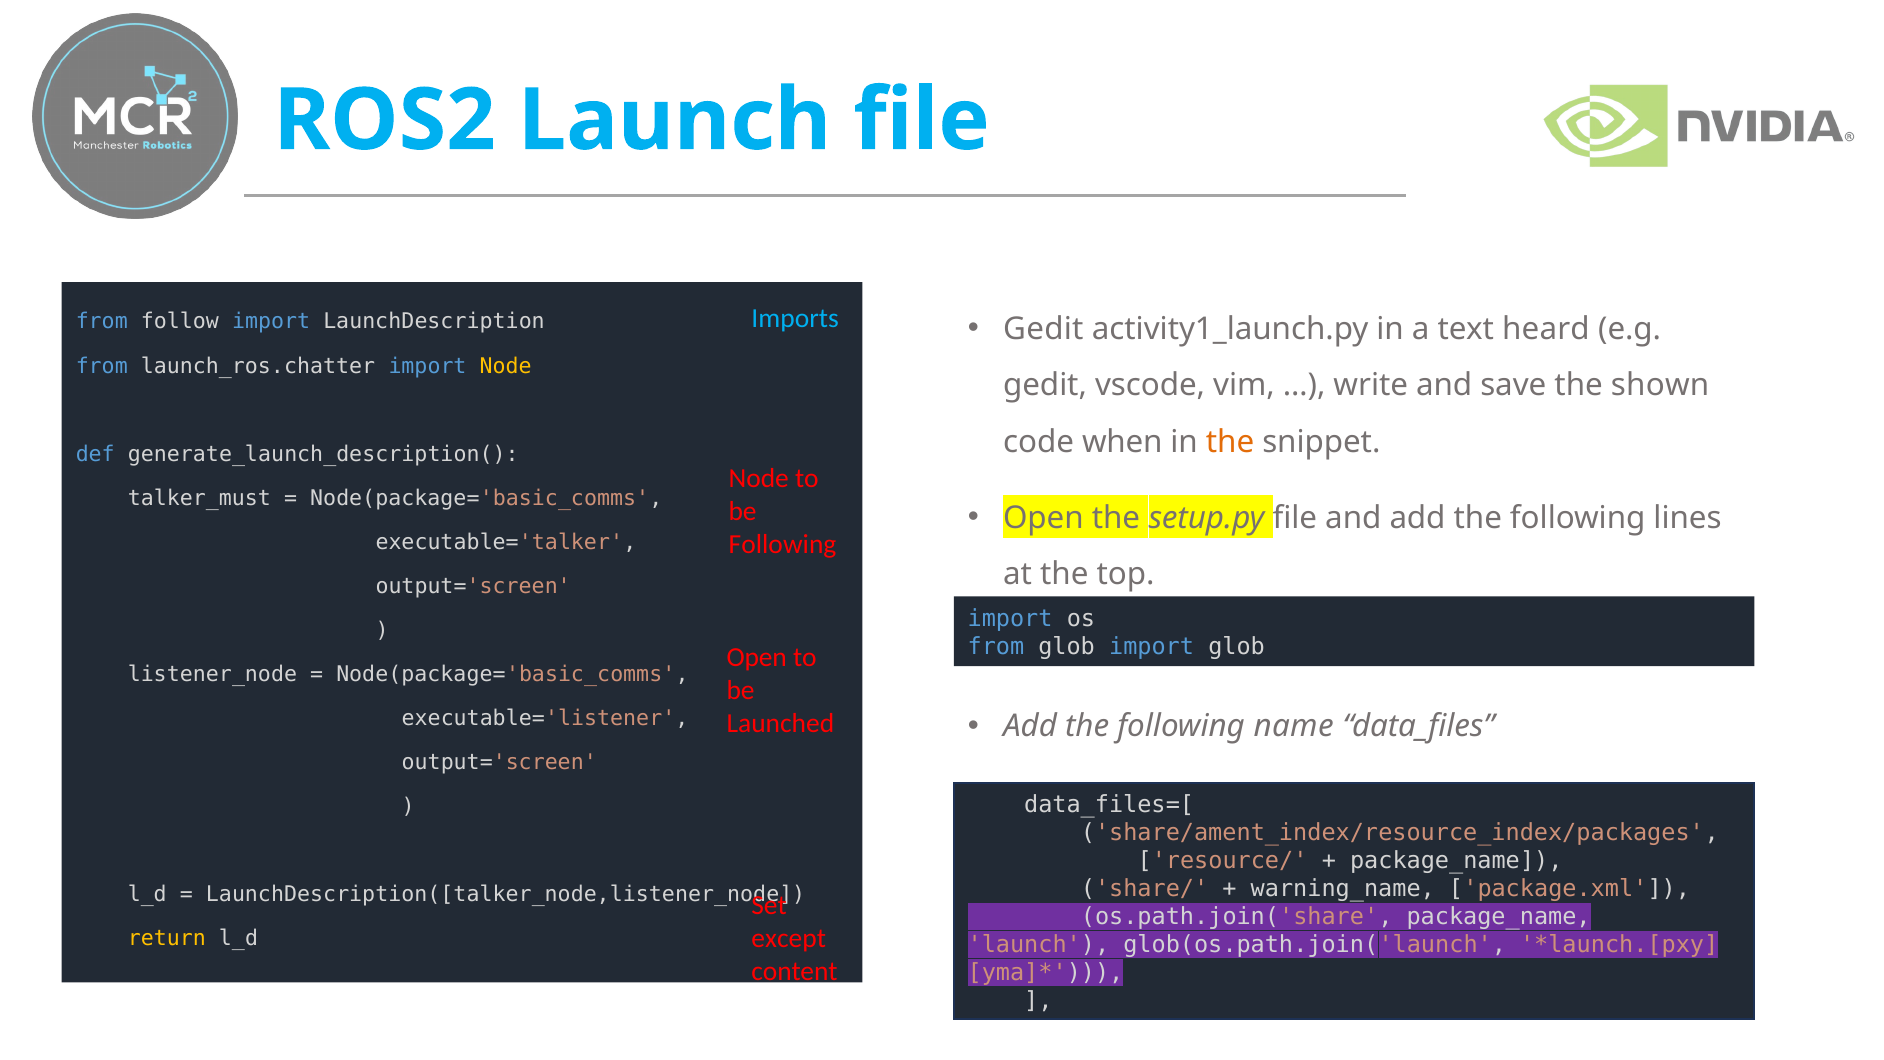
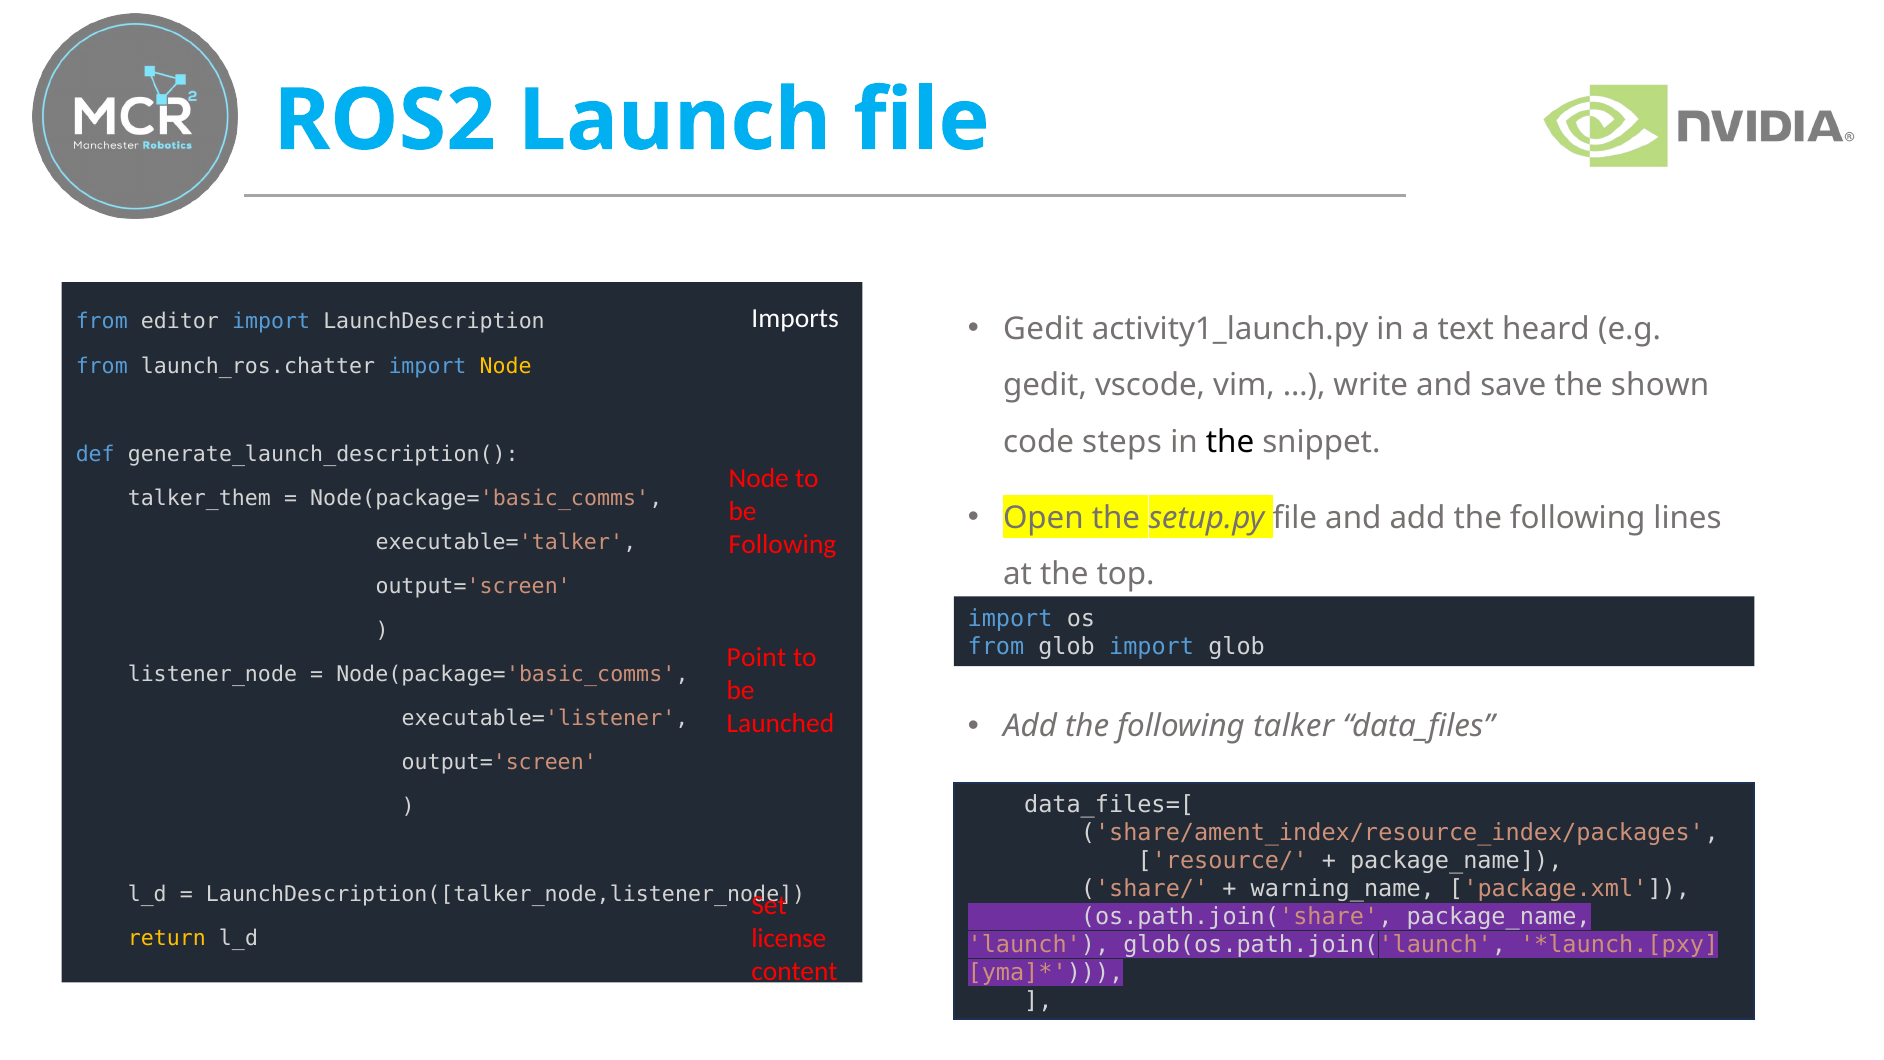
Imports colour: light blue -> white
follow: follow -> editor
when: when -> steps
the at (1230, 442) colour: orange -> black
talker_must: talker_must -> talker_them
Open at (757, 658): Open -> Point
name: name -> talker
except: except -> license
